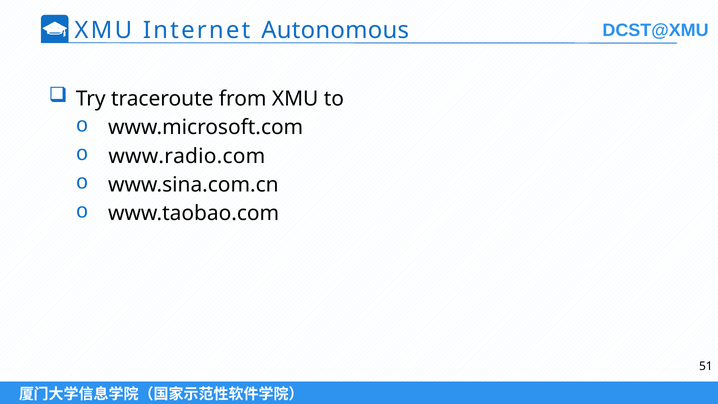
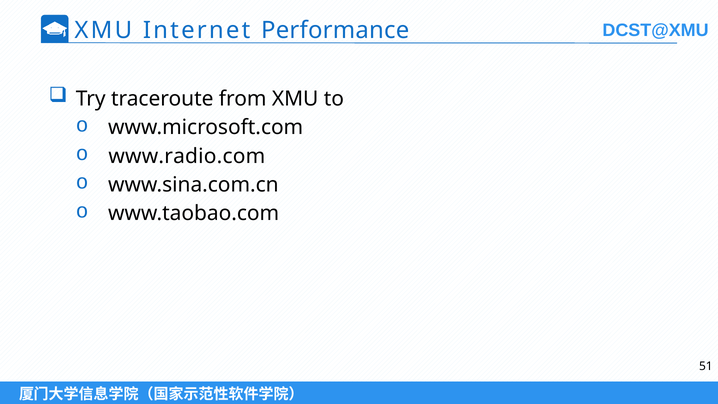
Autonomous: Autonomous -> Performance
